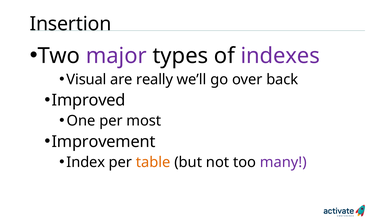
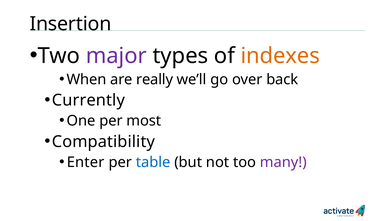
indexes colour: purple -> orange
Visual: Visual -> When
Improved: Improved -> Currently
Improvement: Improvement -> Compatibility
Index: Index -> Enter
table colour: orange -> blue
